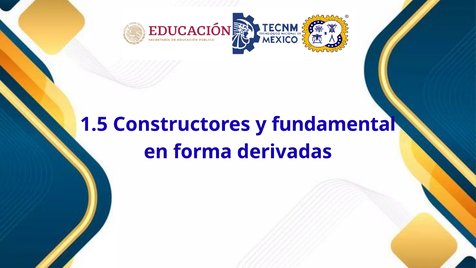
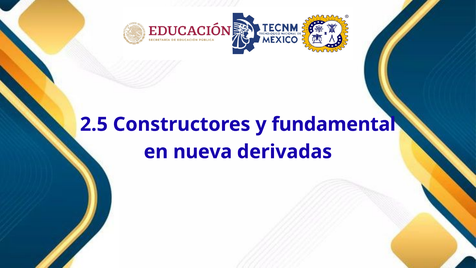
1.5: 1.5 -> 2.5
forma: forma -> nueva
